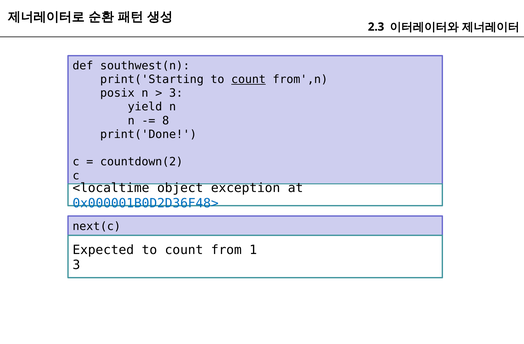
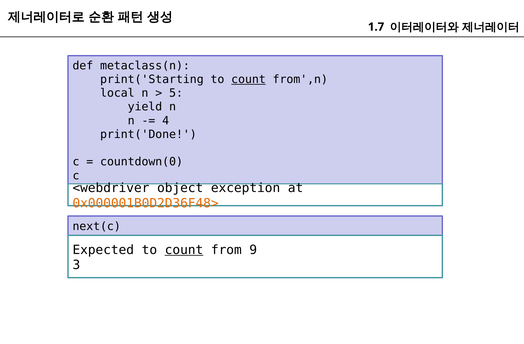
2.3: 2.3 -> 1.7
southwest(n: southwest(n -> metaclass(n
posix: posix -> local
3 at (176, 93): 3 -> 5
8: 8 -> 4
countdown(2: countdown(2 -> countdown(0
<localtime: <localtime -> <webdriver
0x000001B0D2D36F48> colour: blue -> orange
count at (184, 250) underline: none -> present
1: 1 -> 9
